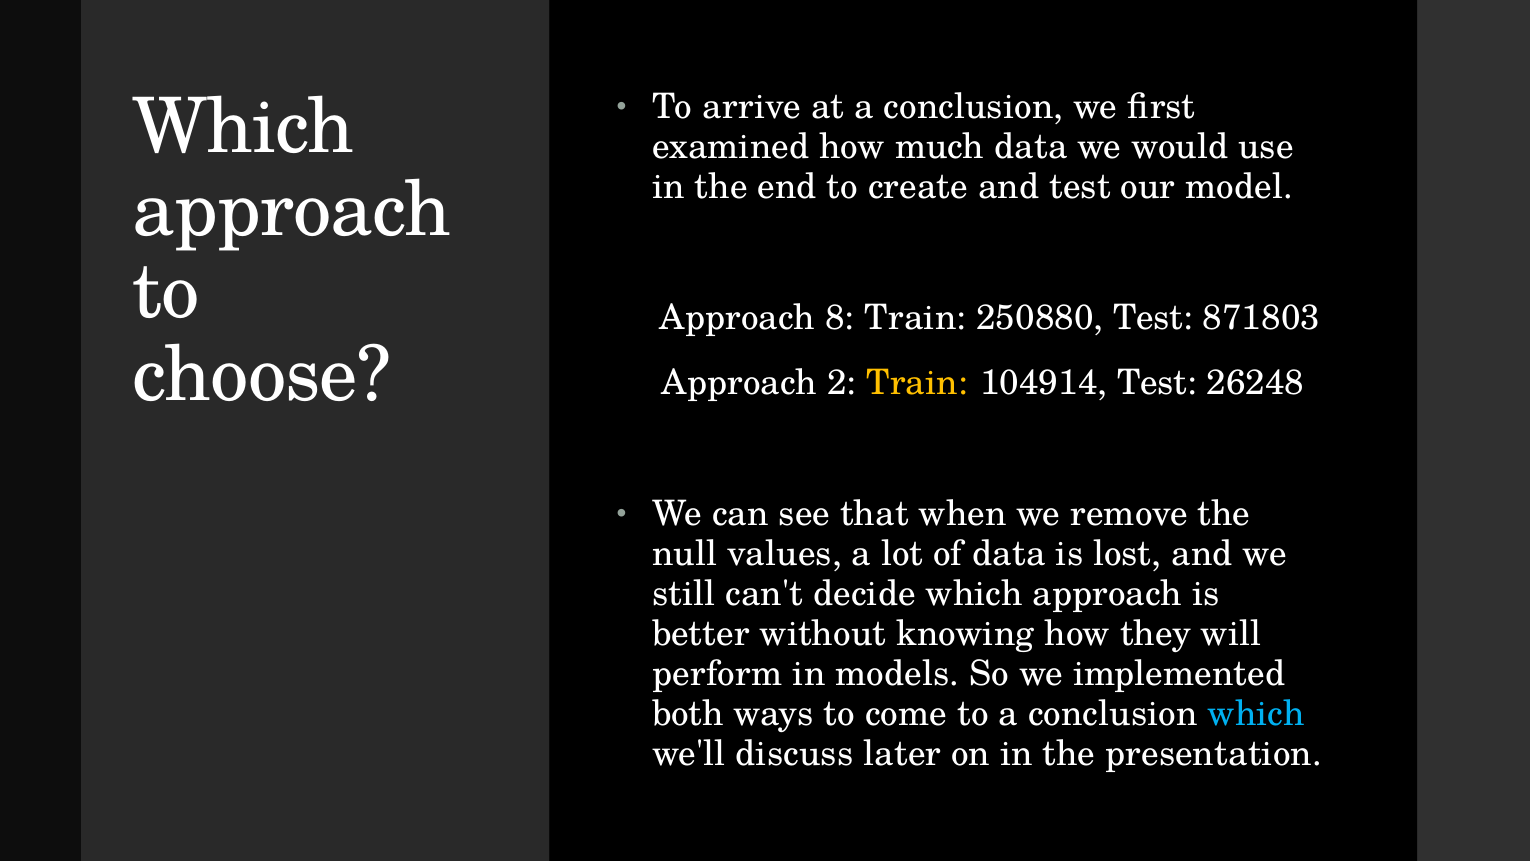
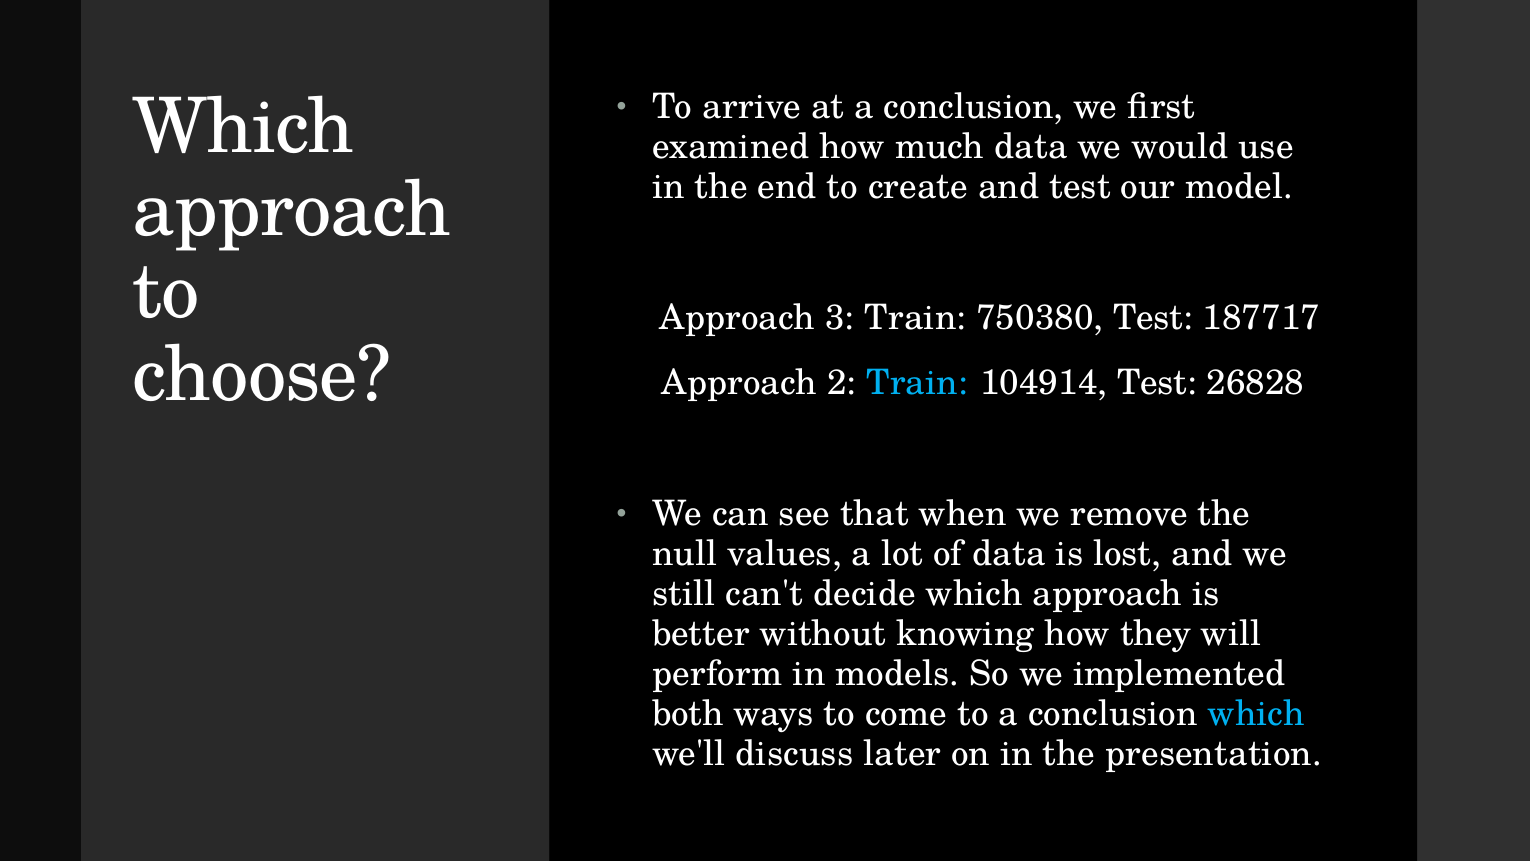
8: 8 -> 3
250880: 250880 -> 750380
871803: 871803 -> 187717
Train at (917, 383) colour: yellow -> light blue
26248: 26248 -> 26828
